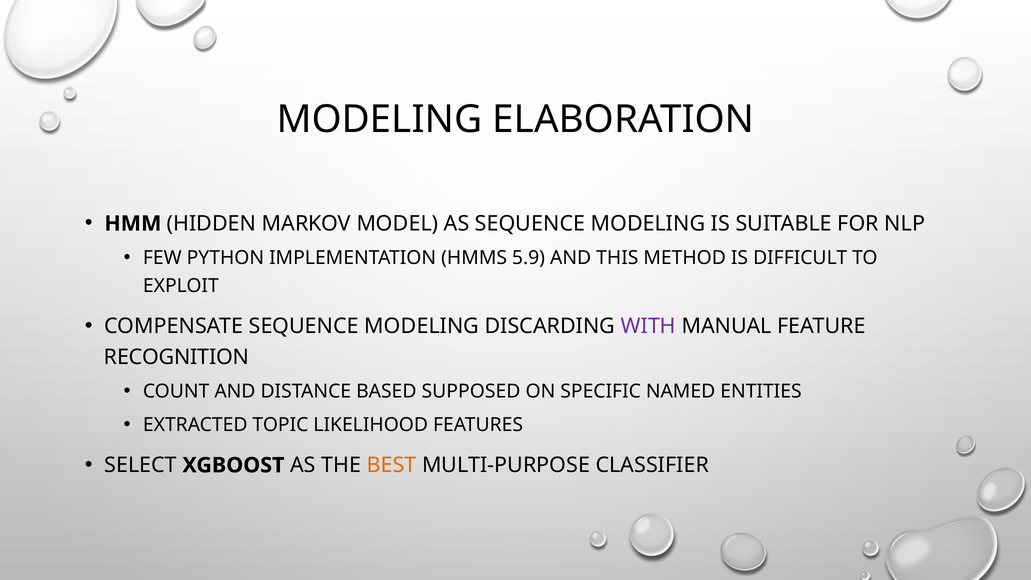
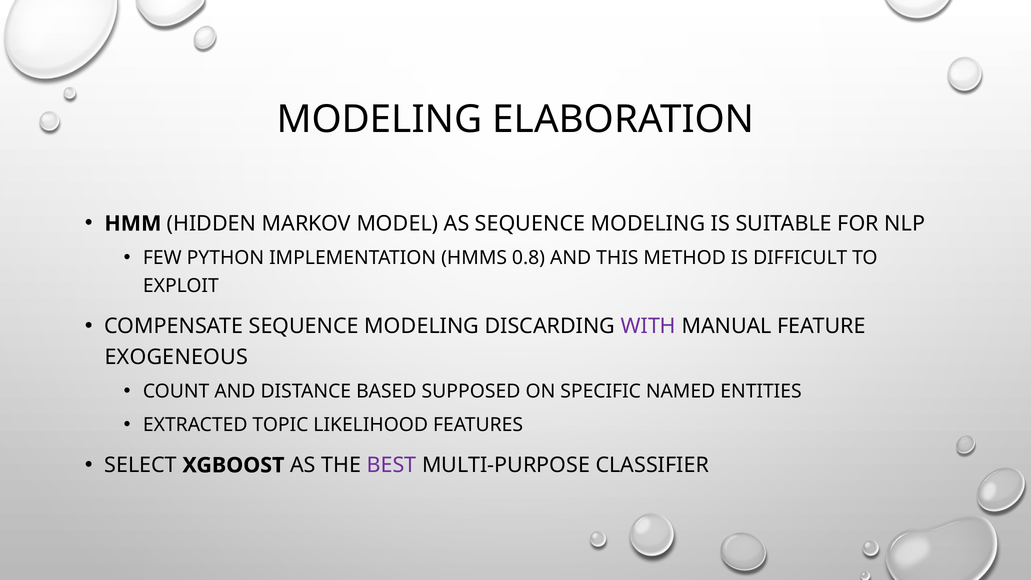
5.9: 5.9 -> 0.8
RECOGNITION: RECOGNITION -> EXOGENEOUS
BEST colour: orange -> purple
